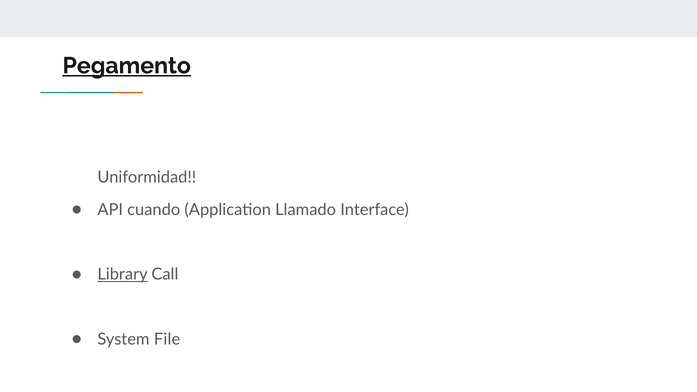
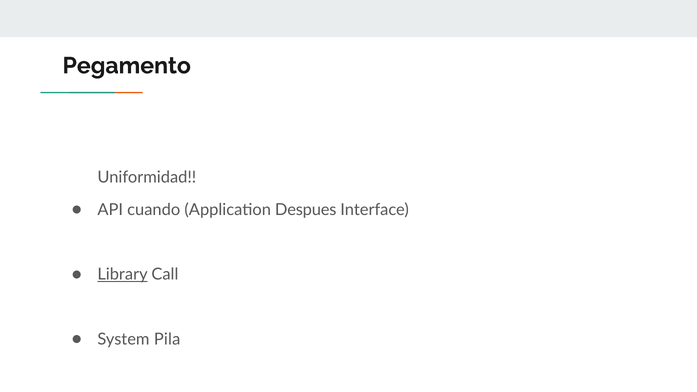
Pegamento underline: present -> none
Llamado: Llamado -> Despues
File: File -> Pila
